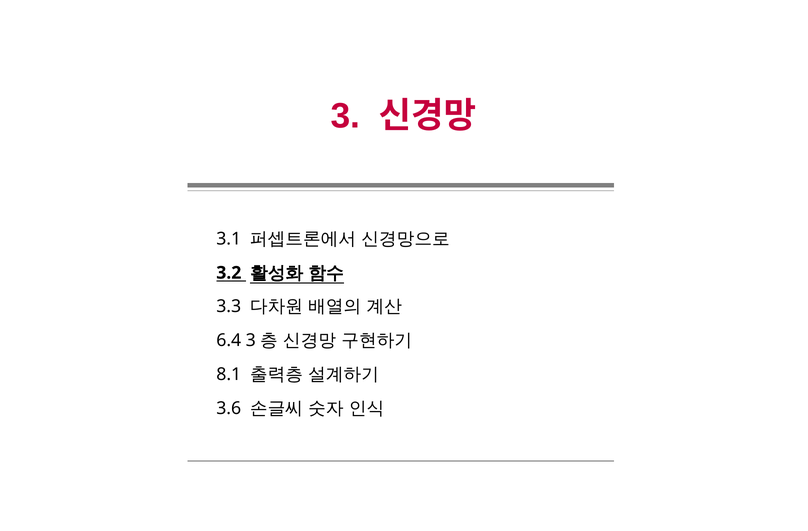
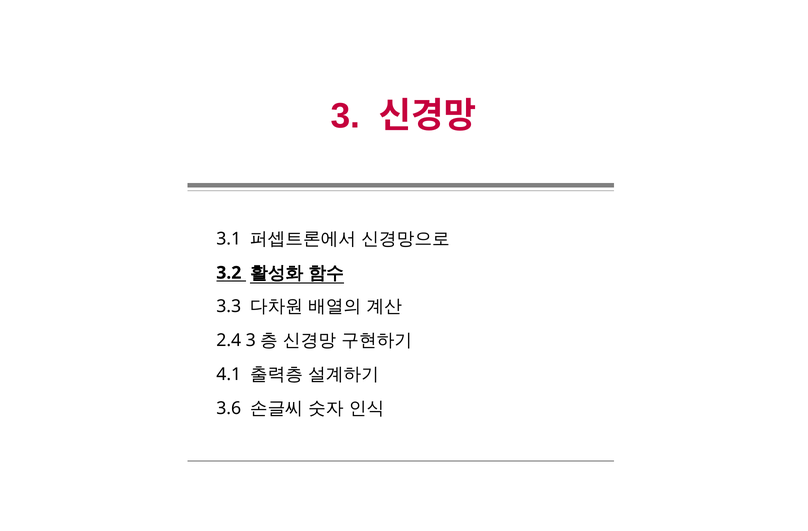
6.4: 6.4 -> 2.4
8.1: 8.1 -> 4.1
